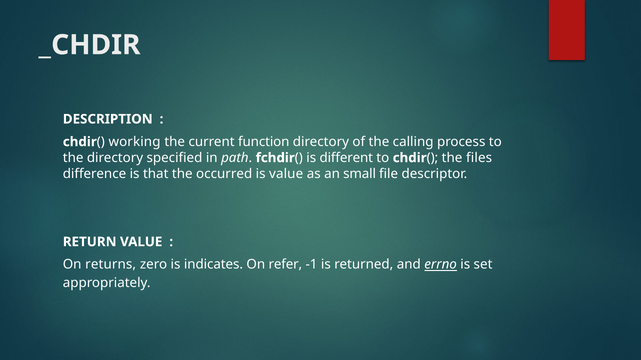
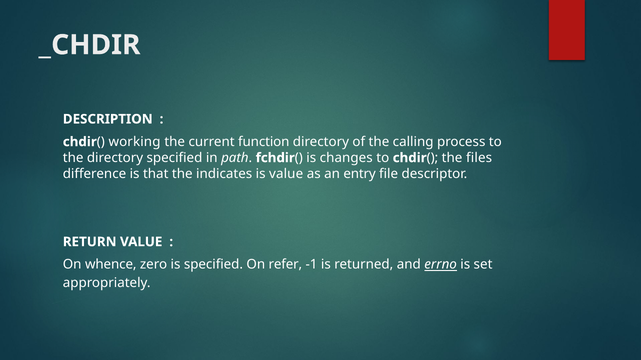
different: different -> changes
occurred: occurred -> indicates
small: small -> entry
returns: returns -> whence
is indicates: indicates -> specified
